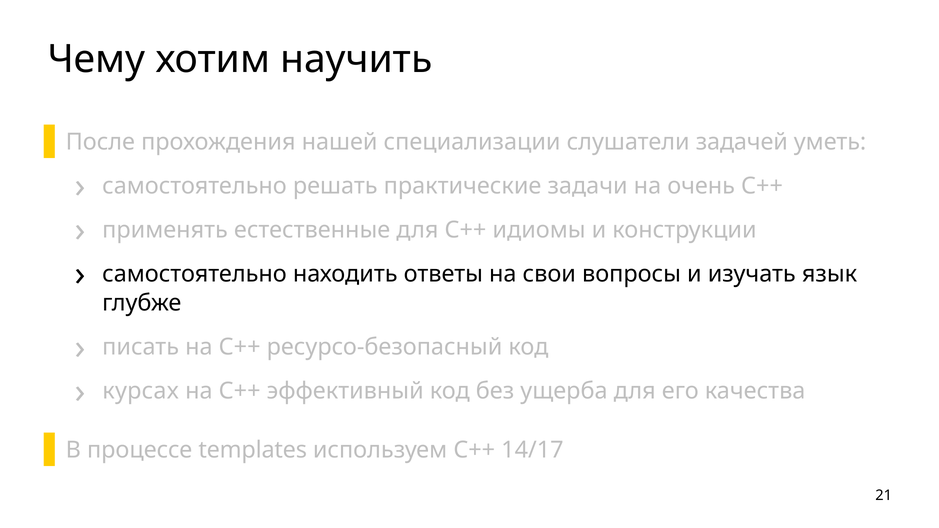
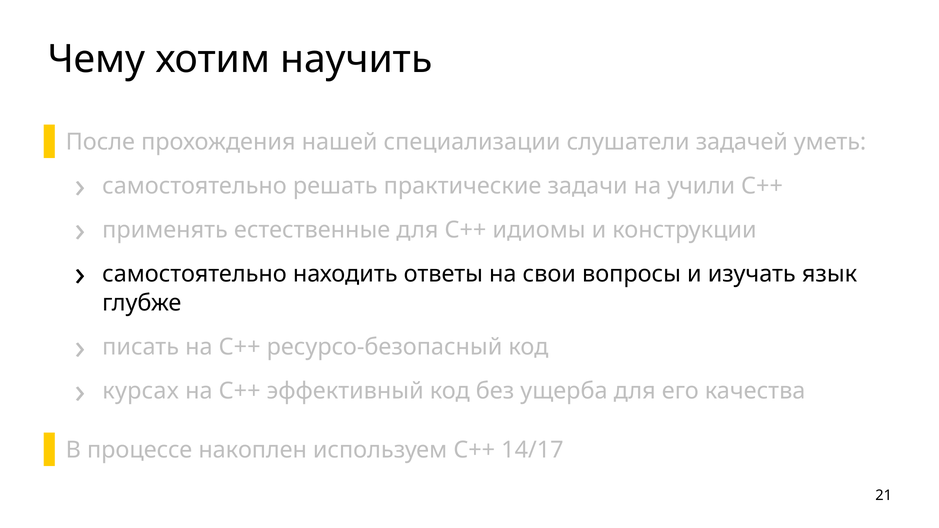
очень: очень -> учили
templates: templates -> накоплен
